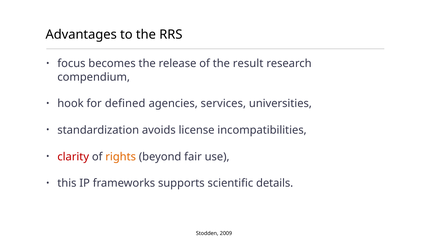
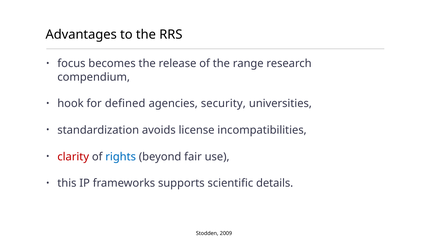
result: result -> range
services: services -> security
rights colour: orange -> blue
